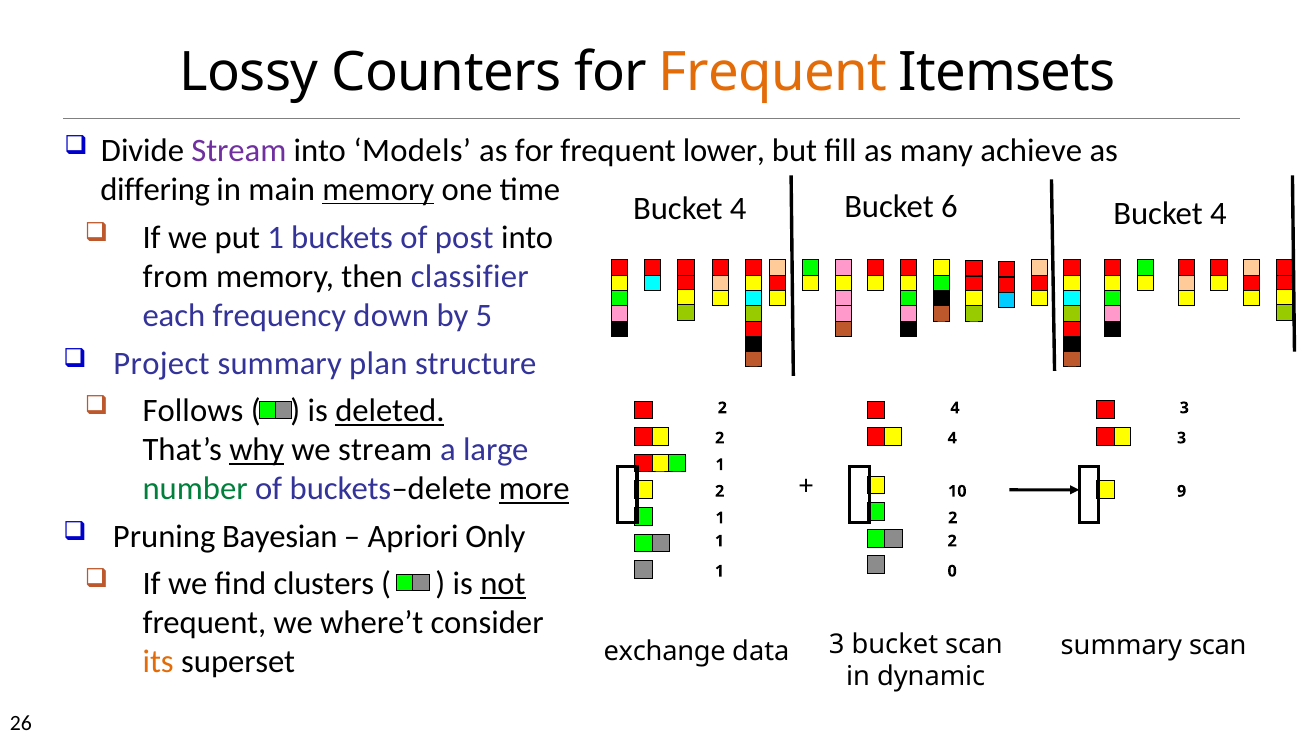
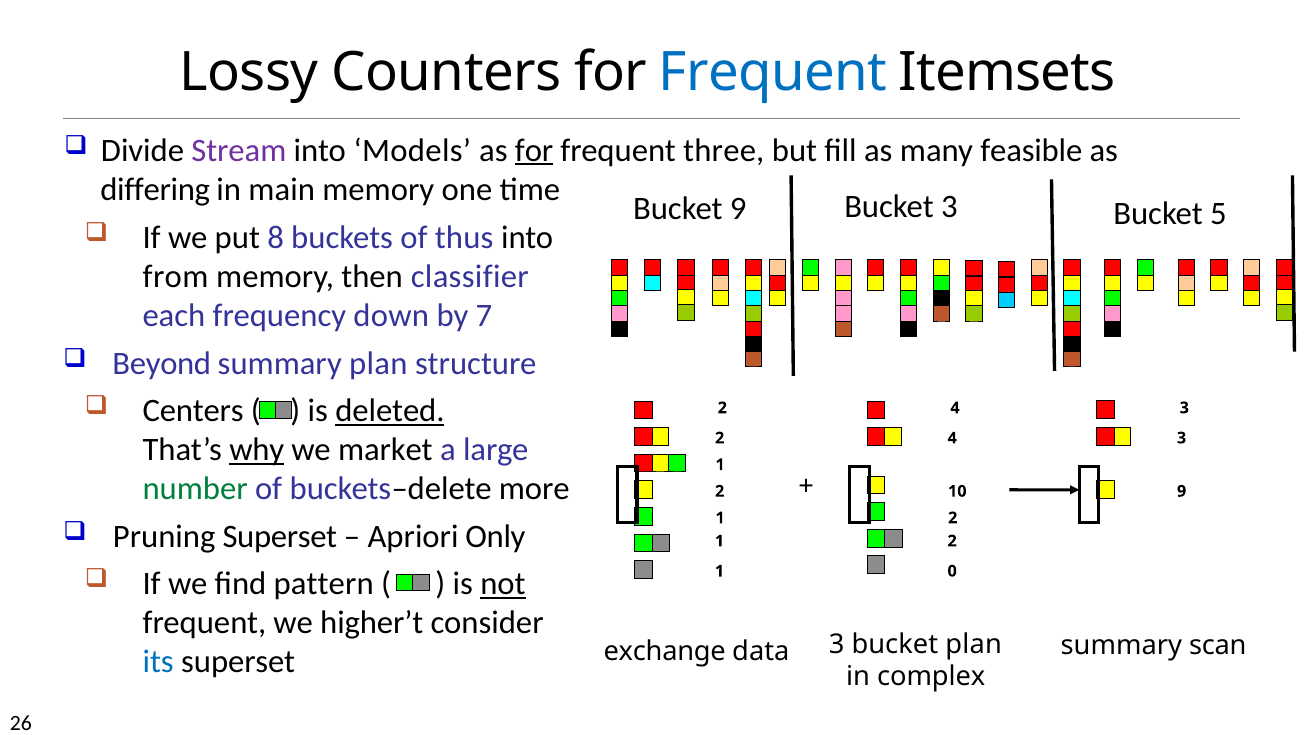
Frequent at (773, 72) colour: orange -> blue
for at (534, 150) underline: none -> present
lower: lower -> three
achieve: achieve -> feasible
memory at (378, 190) underline: present -> none
4 at (738, 209): 4 -> 9
Bucket 6: 6 -> 3
4 at (1218, 213): 4 -> 5
put 1: 1 -> 8
post: post -> thus
5: 5 -> 7
Project: Project -> Beyond
Follows: Follows -> Centers
we stream: stream -> market
more underline: present -> none
Pruning Bayesian: Bayesian -> Superset
clusters: clusters -> pattern
where’t: where’t -> higher’t
bucket scan: scan -> plan
its colour: orange -> blue
dynamic: dynamic -> complex
